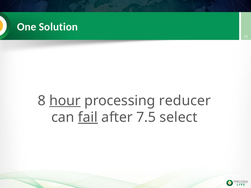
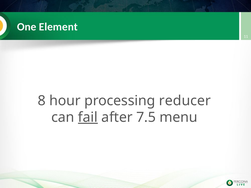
Solution: Solution -> Element
hour underline: present -> none
select: select -> menu
